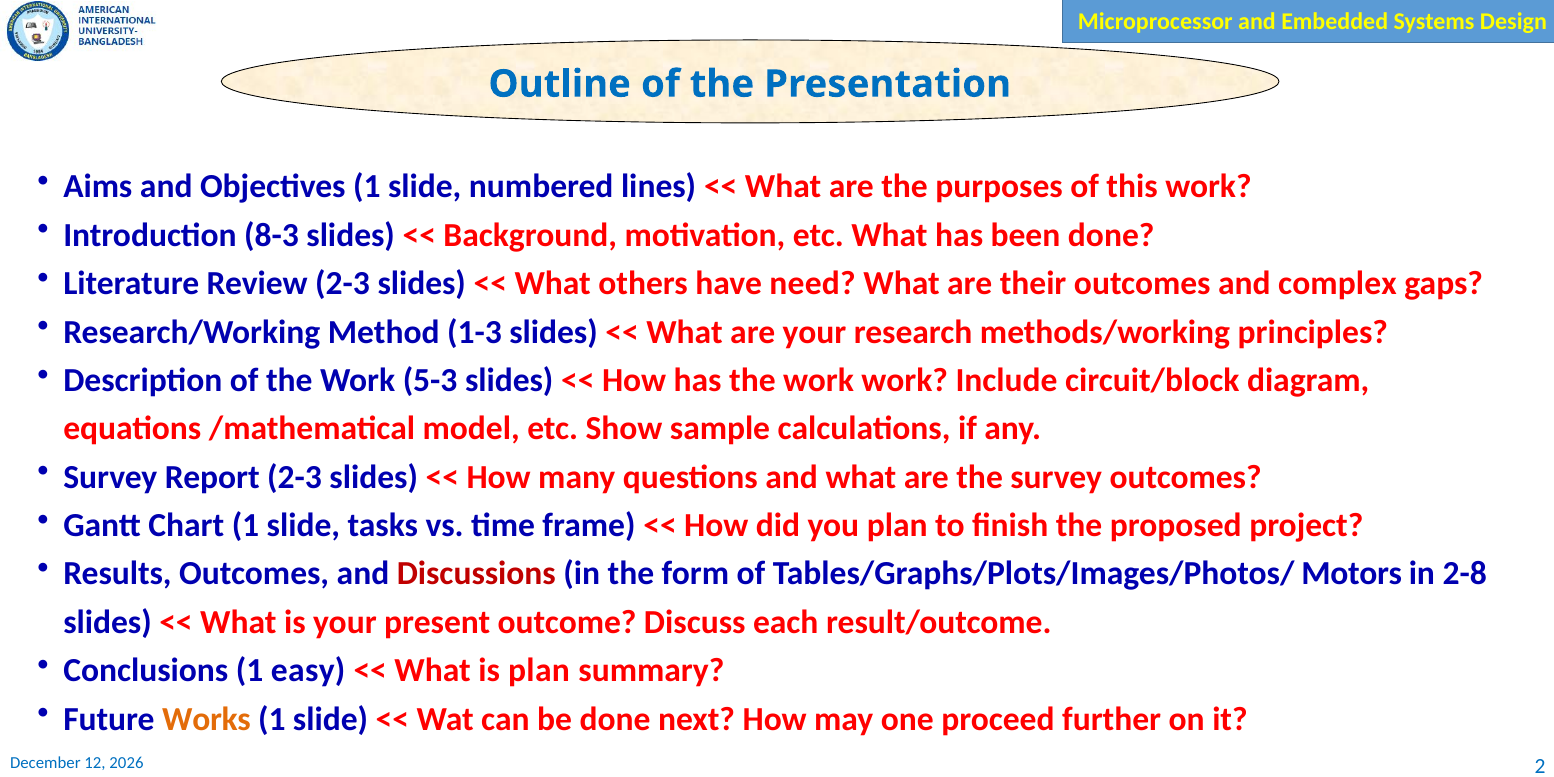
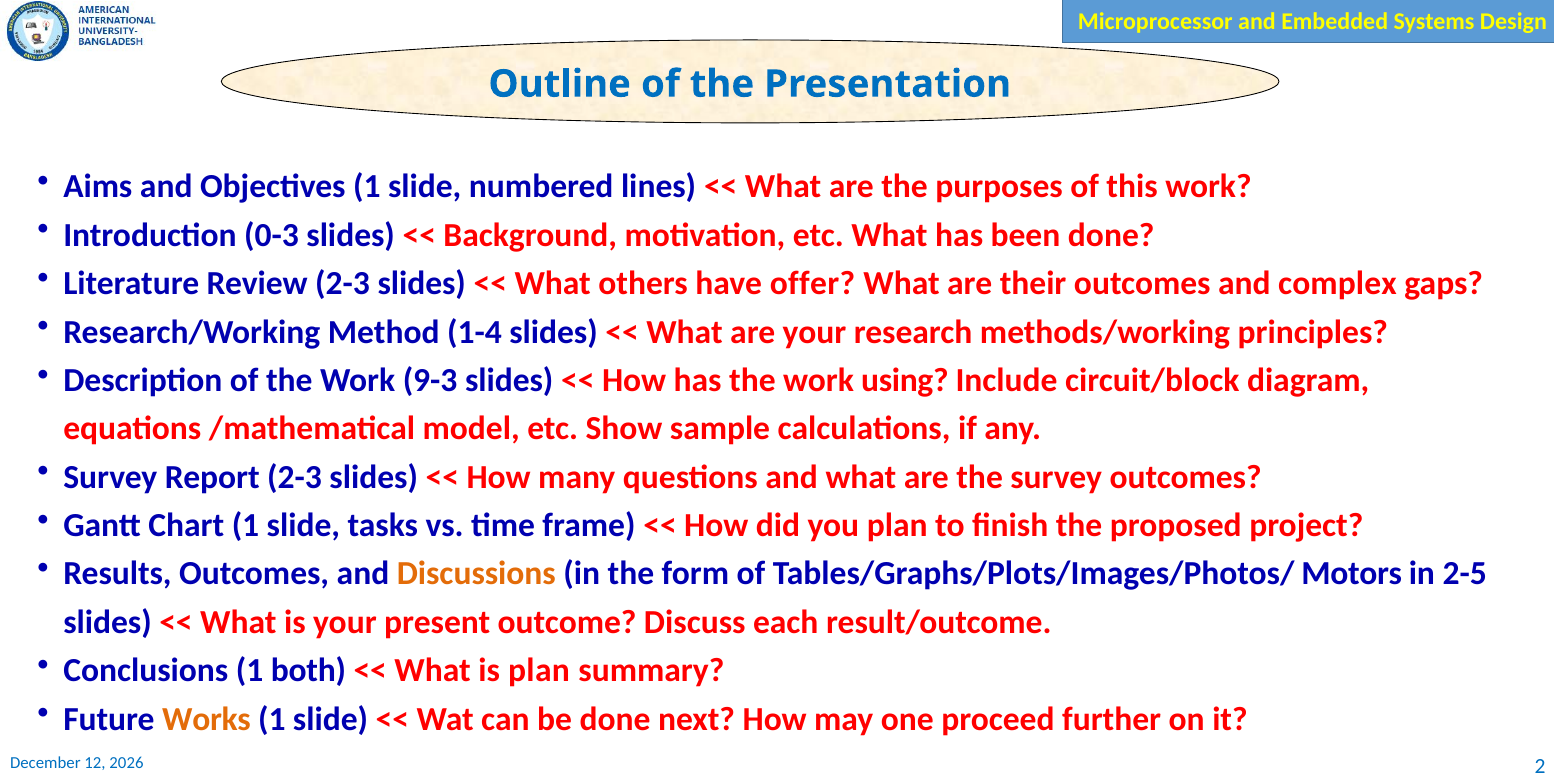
8-3: 8-3 -> 0-3
need: need -> offer
1-3: 1-3 -> 1-4
5-3: 5-3 -> 9-3
work work: work -> using
Discussions colour: red -> orange
2-8: 2-8 -> 2-5
easy: easy -> both
